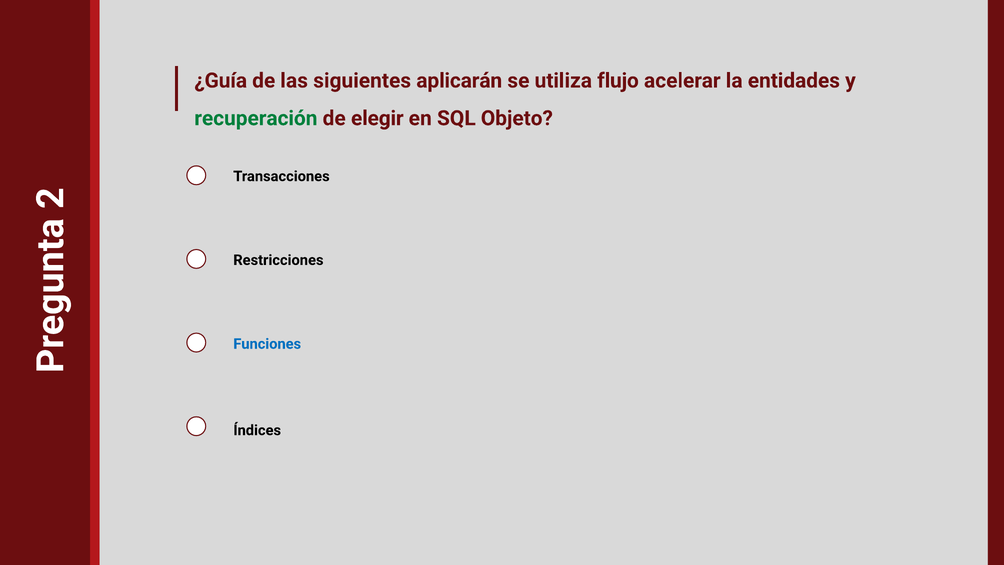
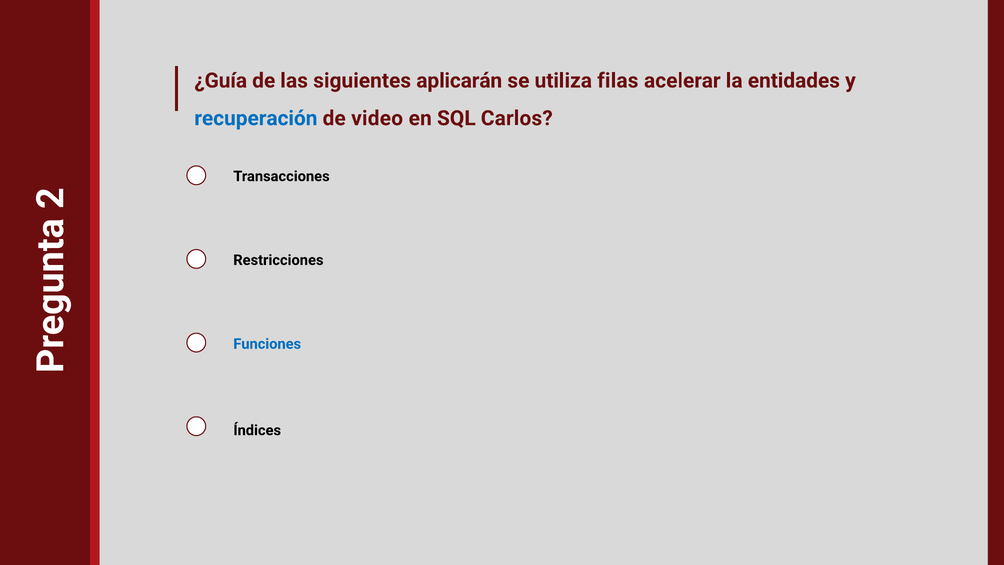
flujo: flujo -> filas
recuperación colour: green -> blue
elegir: elegir -> video
Objeto: Objeto -> Carlos
